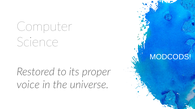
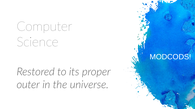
voice: voice -> outer
